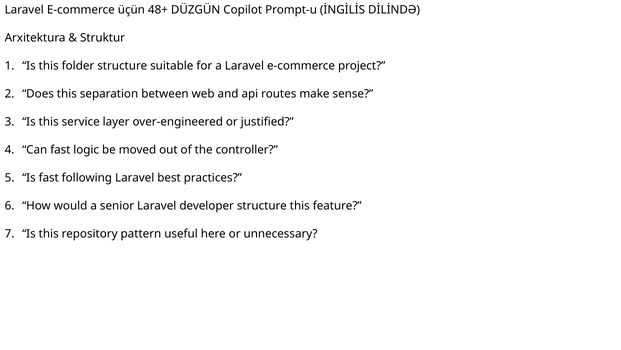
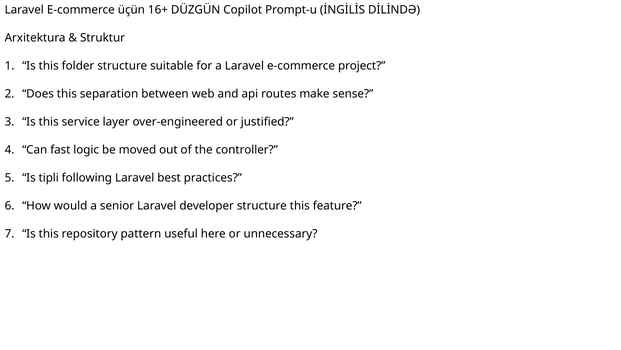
48+: 48+ -> 16+
Is fast: fast -> tipli
